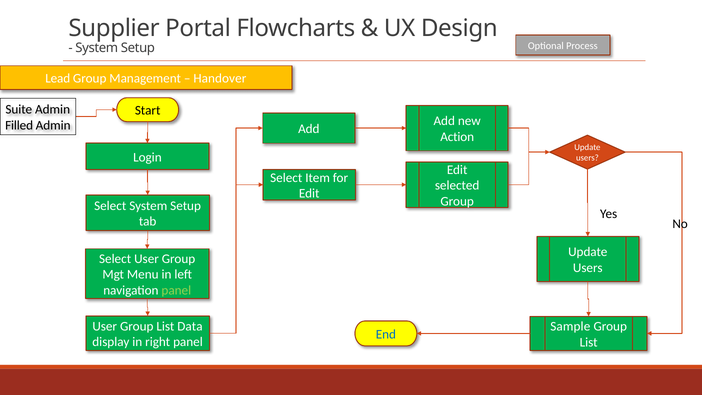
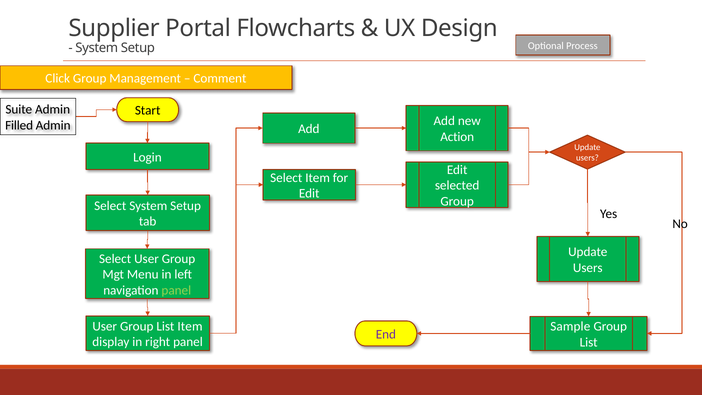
Lead: Lead -> Click
Handover: Handover -> Comment
List Data: Data -> Item
End colour: blue -> purple
